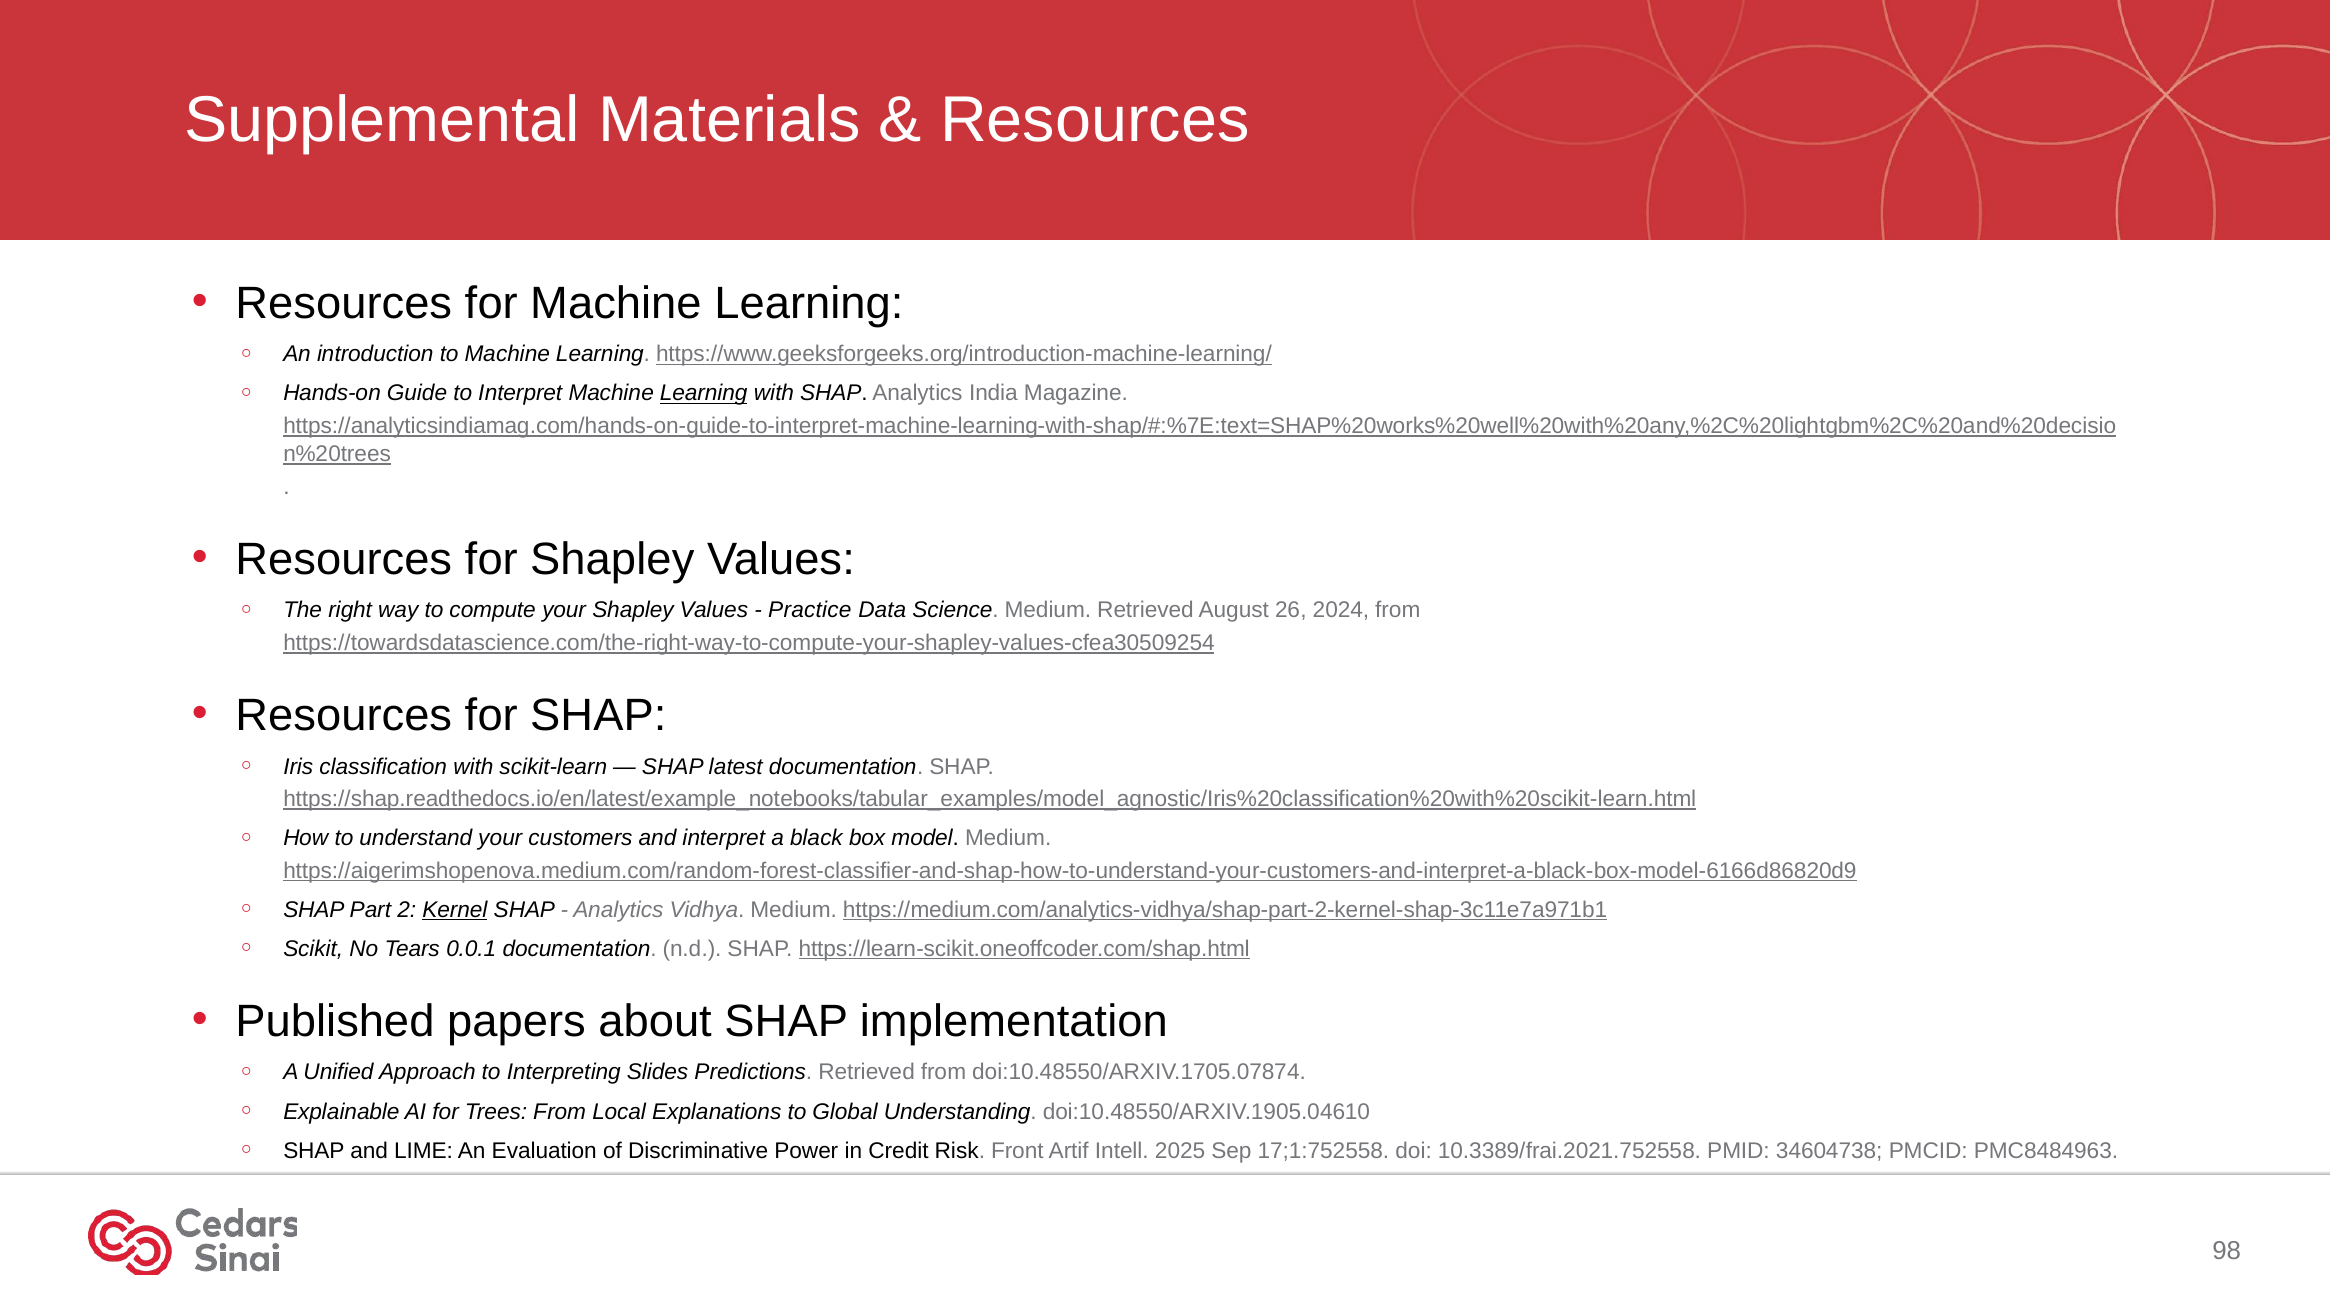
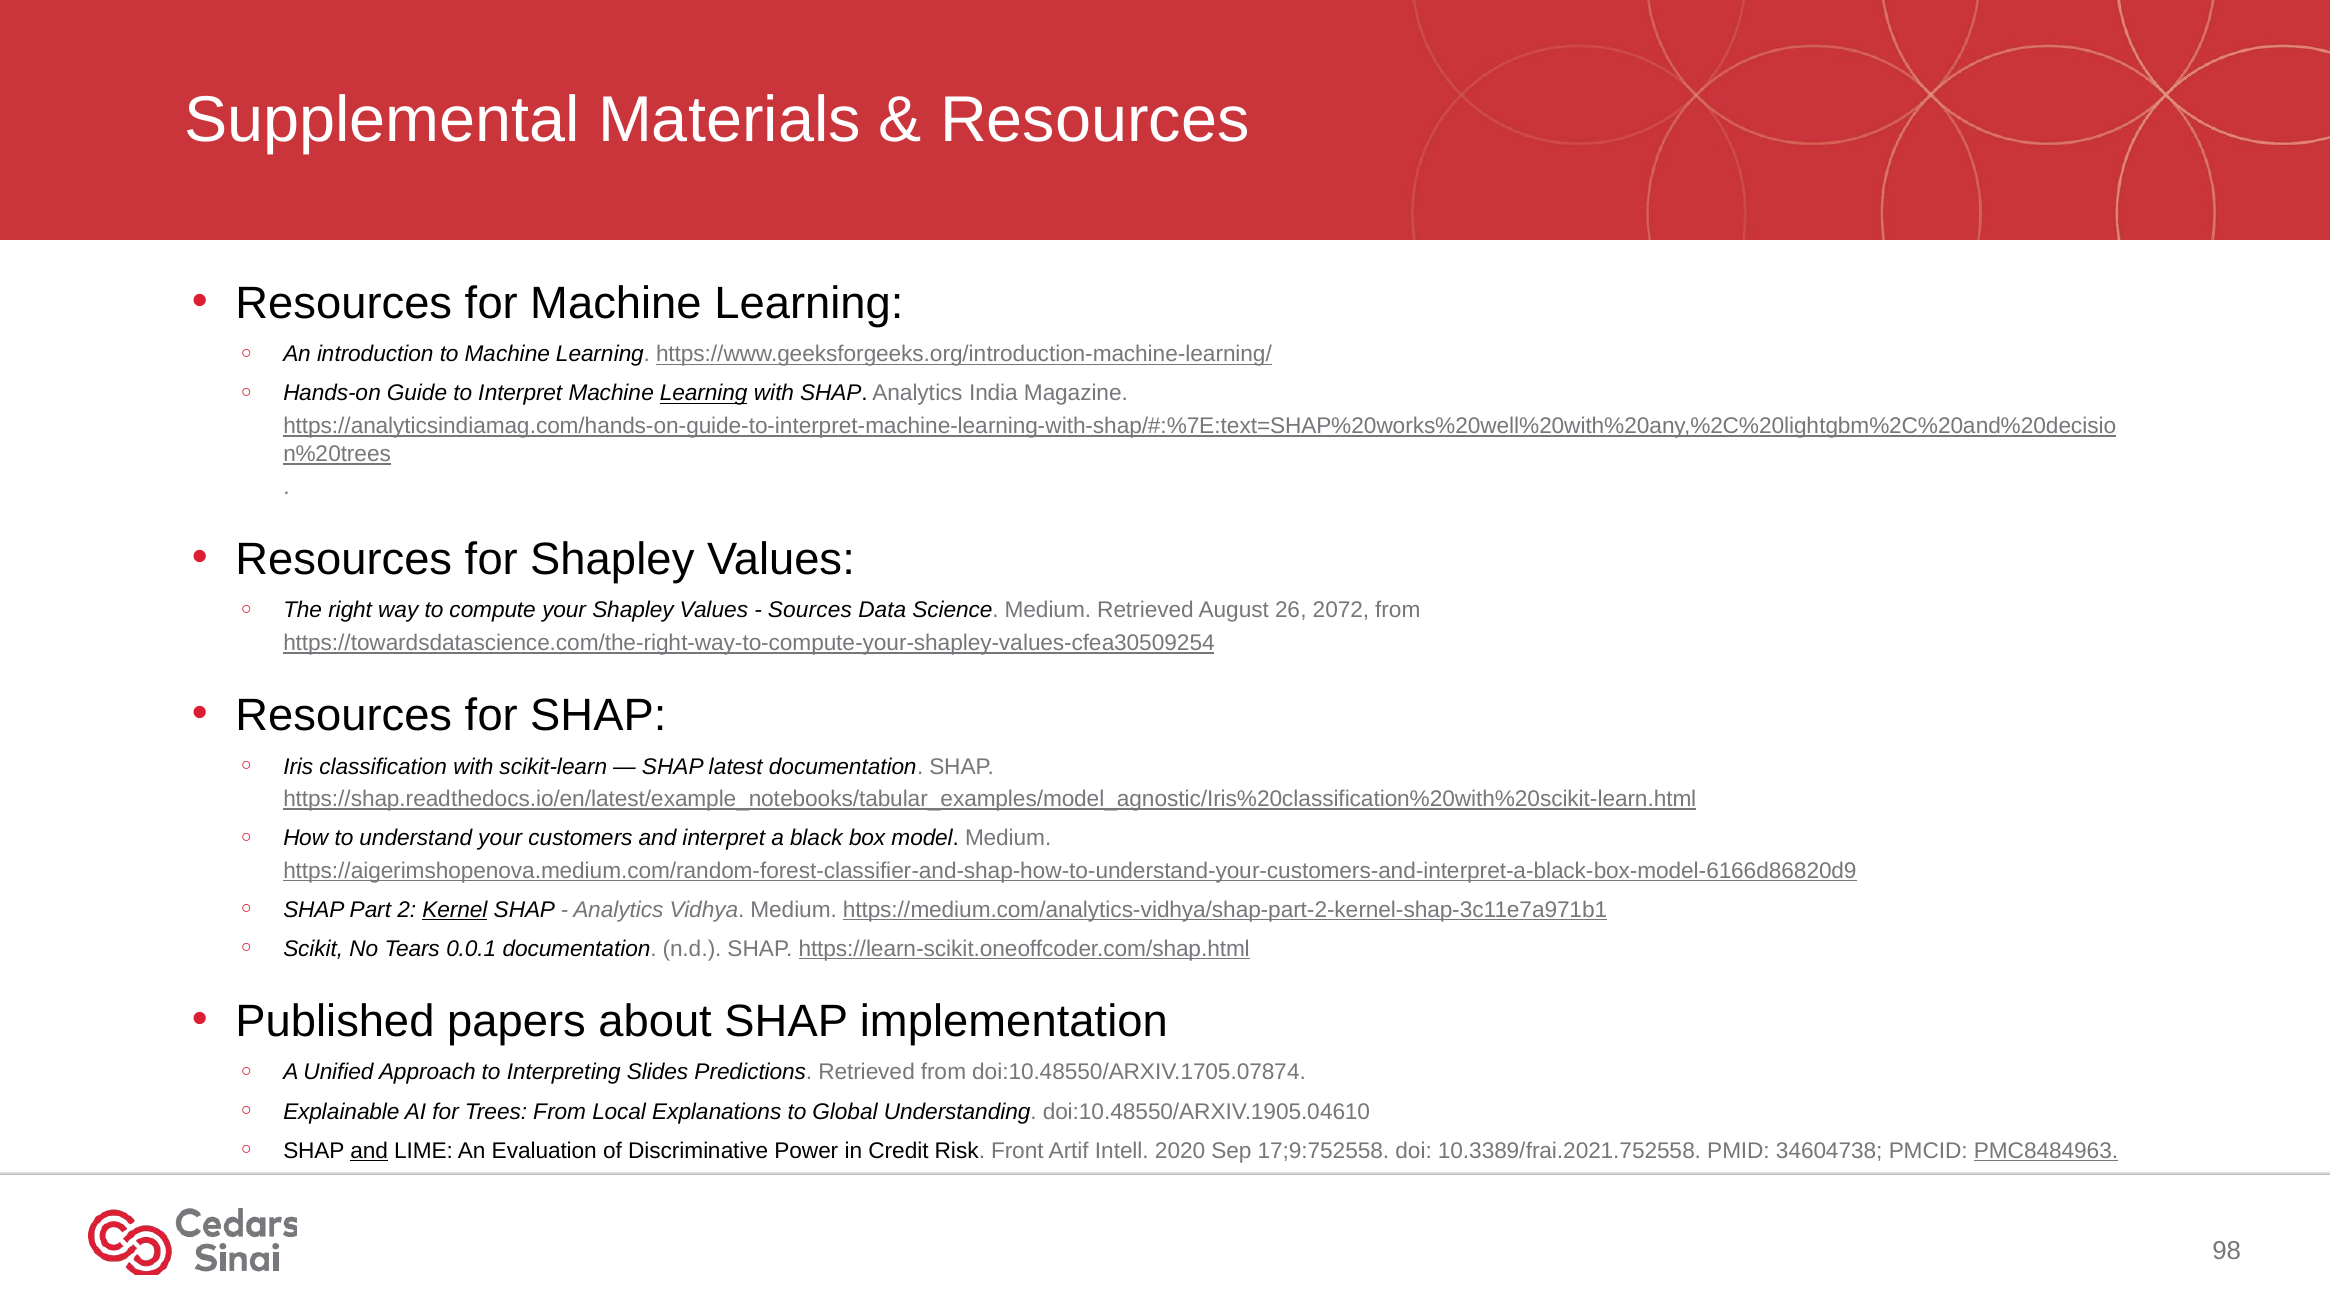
Practice: Practice -> Sources
2024: 2024 -> 2072
and at (369, 1151) underline: none -> present
2025: 2025 -> 2020
17;1:752558: 17;1:752558 -> 17;9:752558
PMC8484963 underline: none -> present
